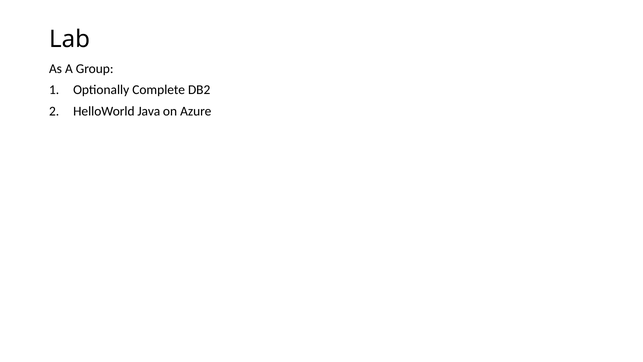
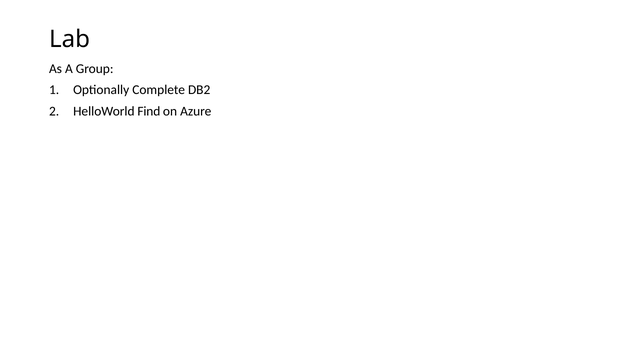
Java: Java -> Find
